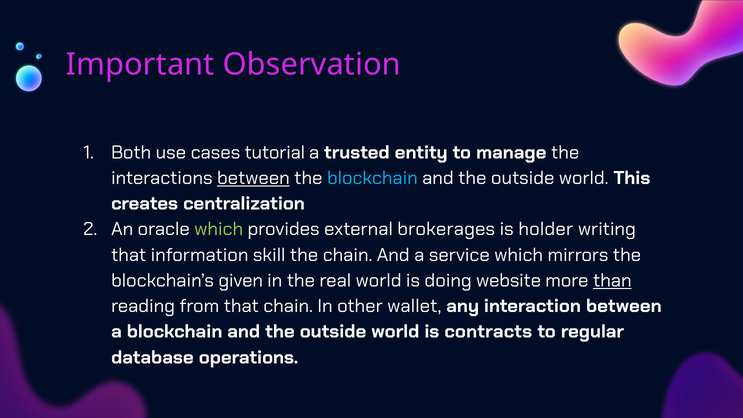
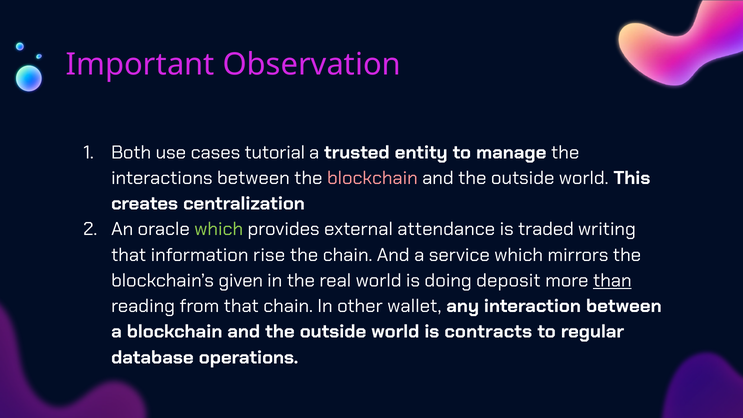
between at (253, 178) underline: present -> none
blockchain at (372, 178) colour: light blue -> pink
brokerages: brokerages -> attendance
holder: holder -> traded
skill: skill -> rise
website: website -> deposit
